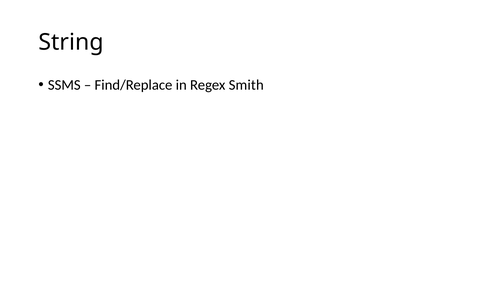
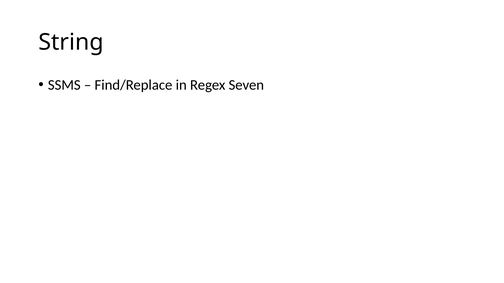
Smith: Smith -> Seven
